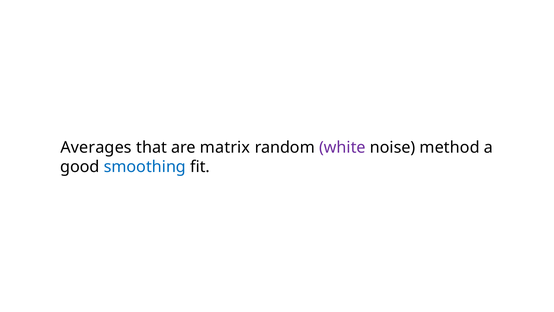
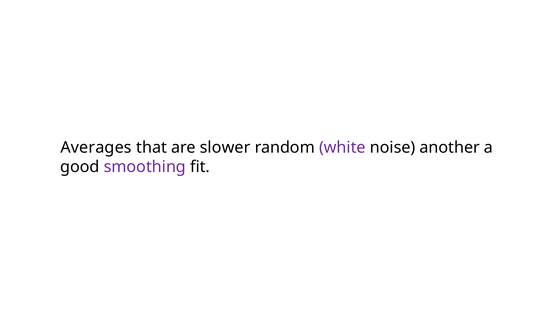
matrix: matrix -> slower
method: method -> another
smoothing colour: blue -> purple
